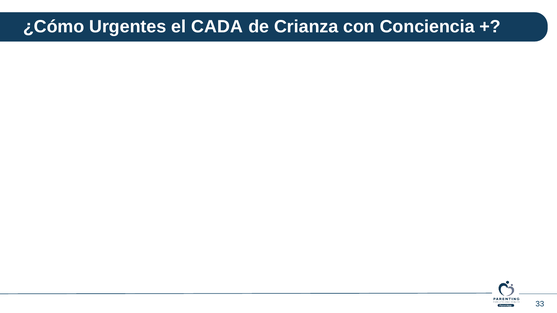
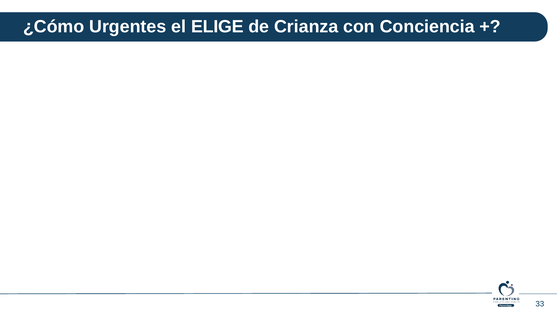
CADA: CADA -> ELIGE
